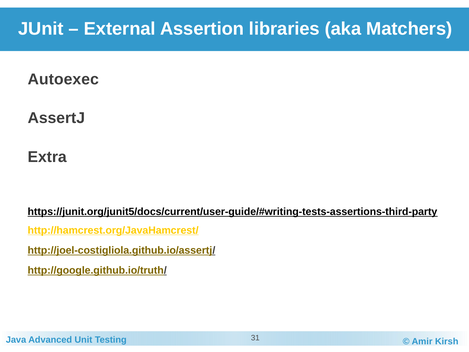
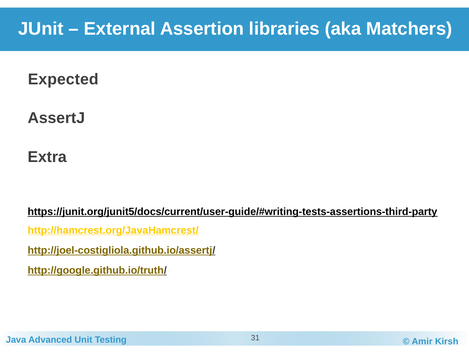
Autoexec: Autoexec -> Expected
